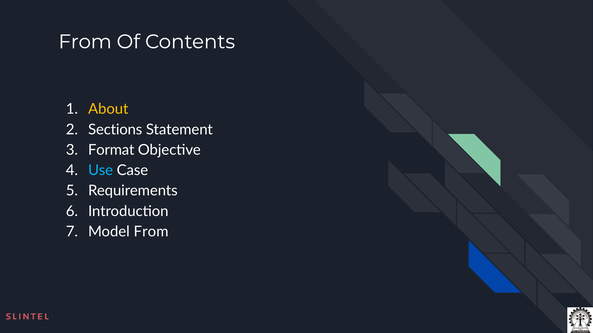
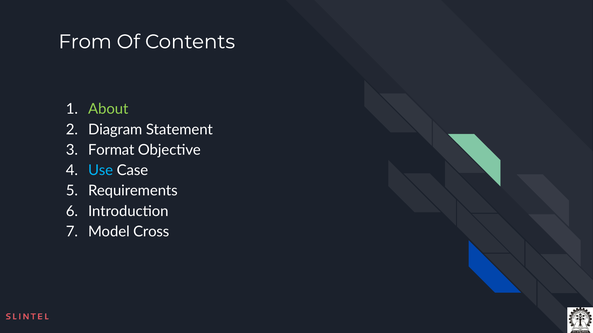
About colour: yellow -> light green
Sections: Sections -> Diagram
Model From: From -> Cross
